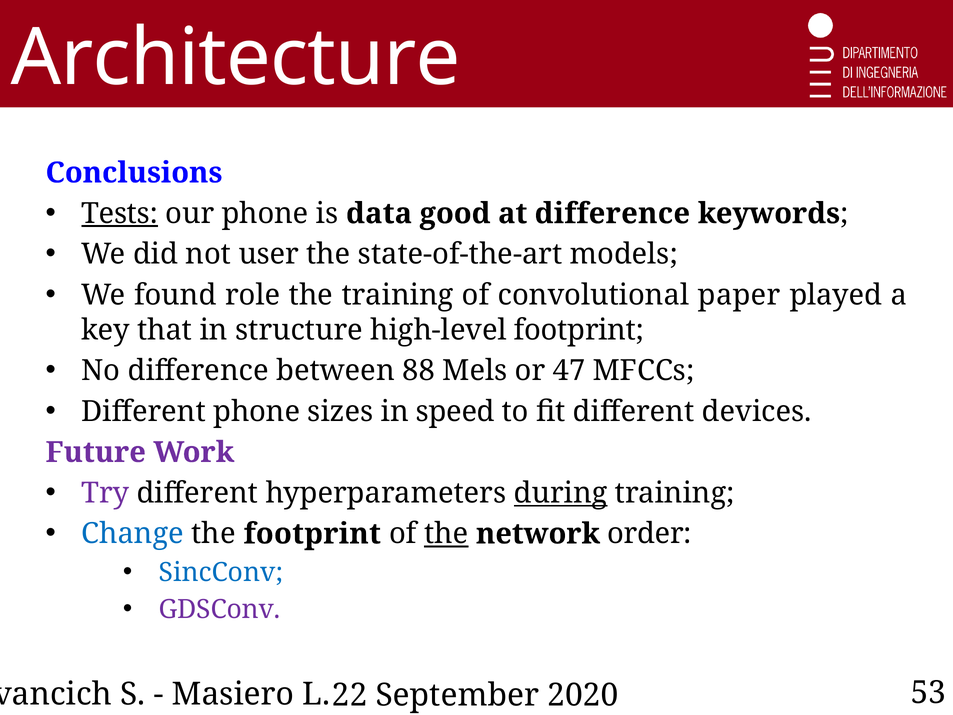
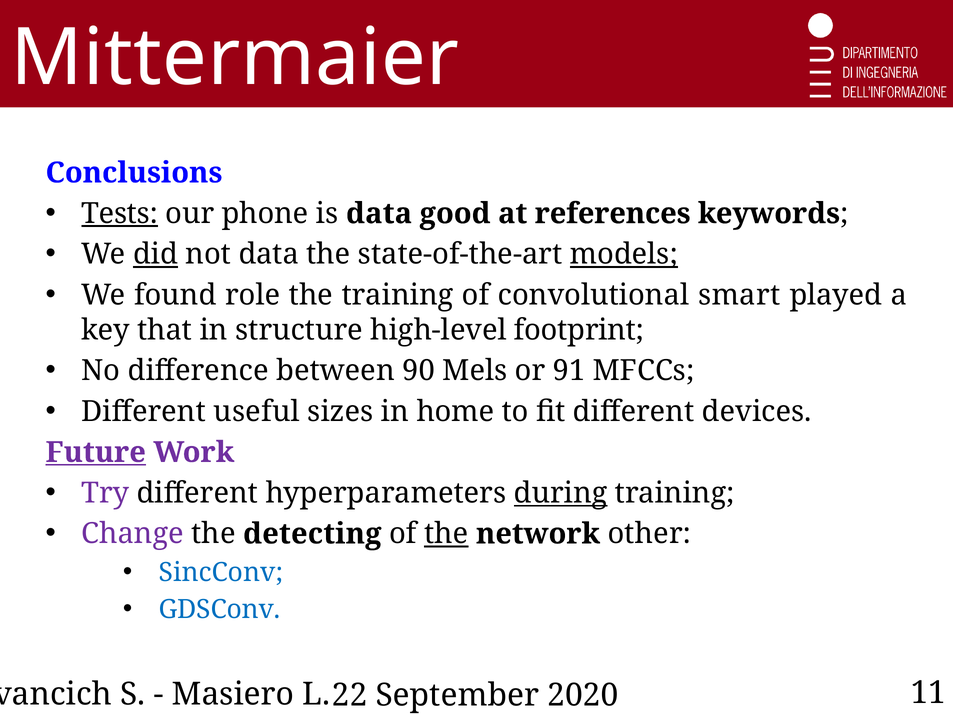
Architecture: Architecture -> Mittermaier
at difference: difference -> references
did underline: none -> present
not user: user -> data
models underline: none -> present
paper: paper -> smart
88: 88 -> 90
47: 47 -> 91
Different phone: phone -> useful
speed: speed -> home
Future underline: none -> present
Change colour: blue -> purple
the footprint: footprint -> detecting
order: order -> other
GDSConv colour: purple -> blue
53: 53 -> 11
